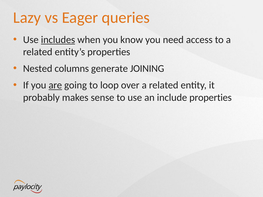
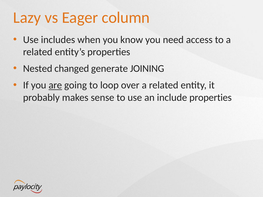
queries: queries -> column
includes underline: present -> none
columns: columns -> changed
